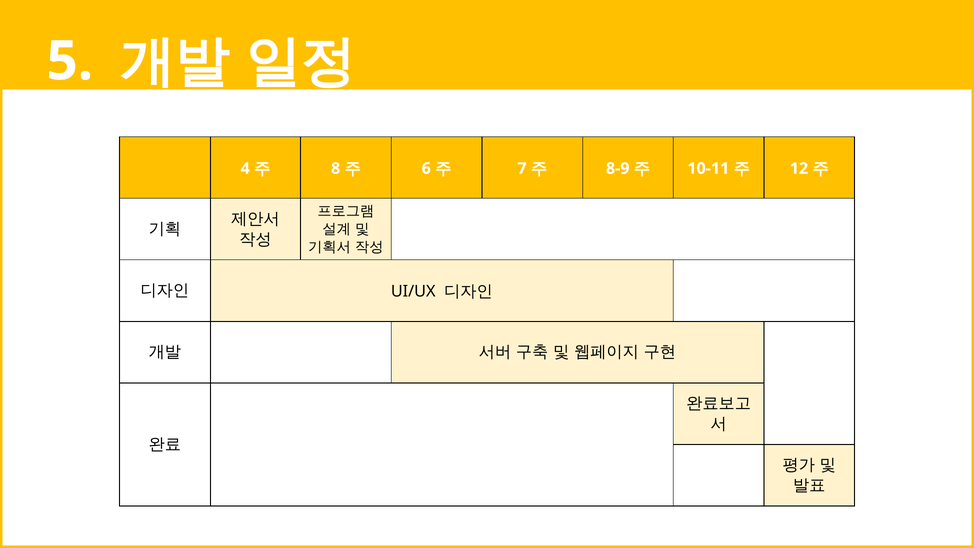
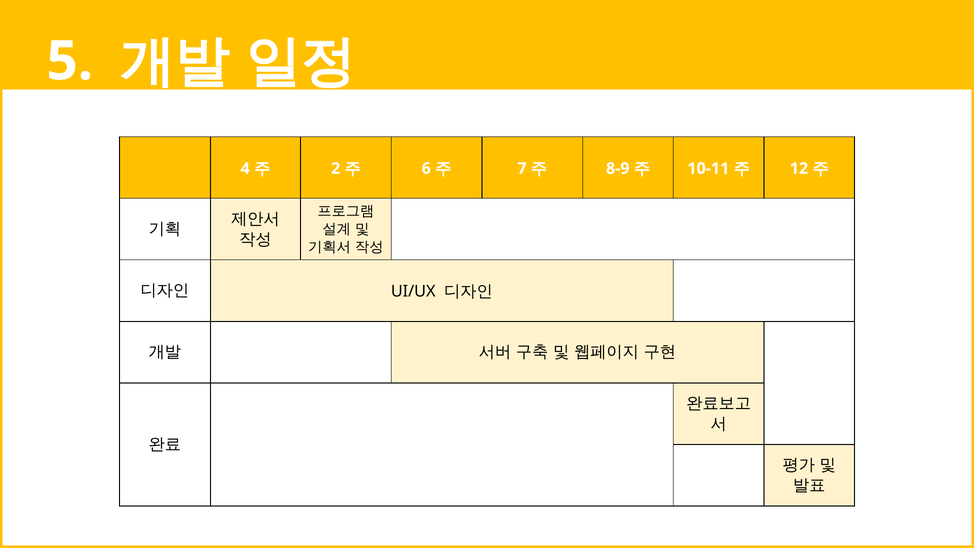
8: 8 -> 2
